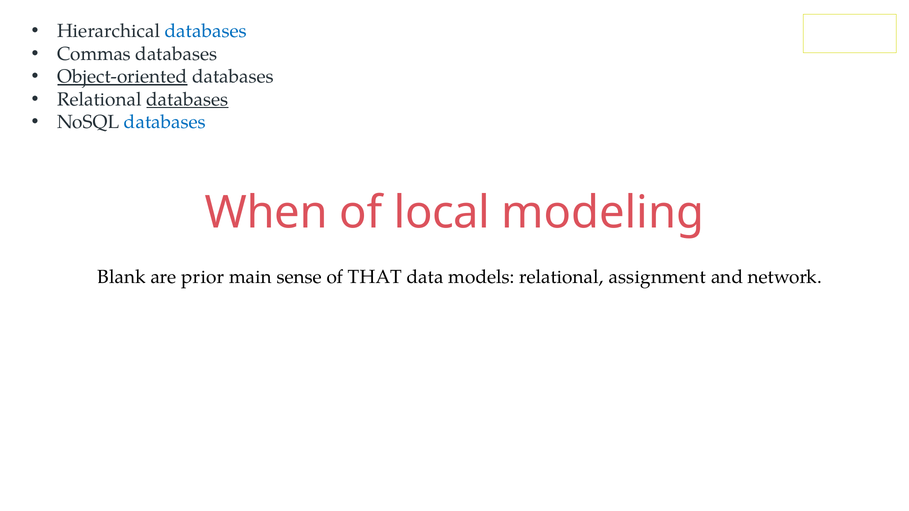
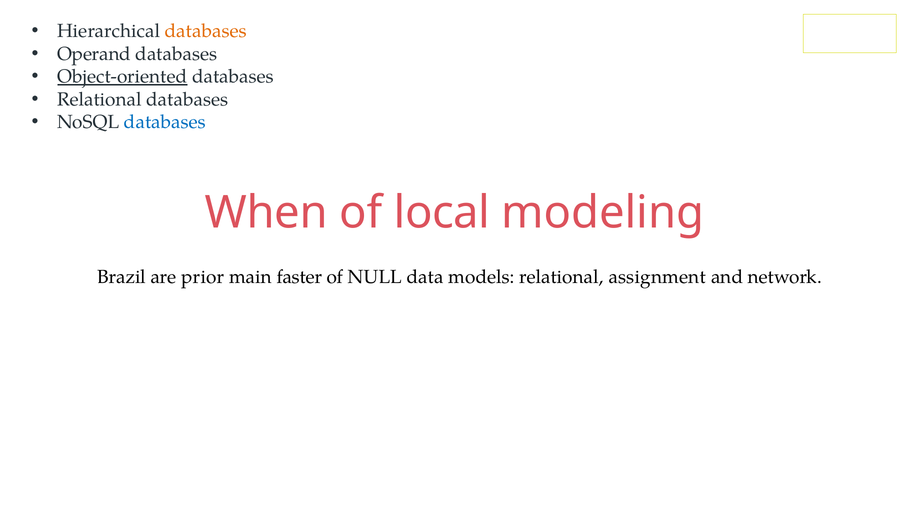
databases at (206, 31) colour: blue -> orange
Commas: Commas -> Operand
databases at (187, 99) underline: present -> none
Blank: Blank -> Brazil
sense: sense -> faster
THAT: THAT -> NULL
